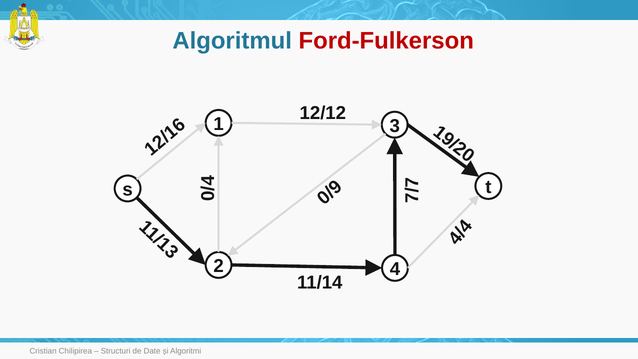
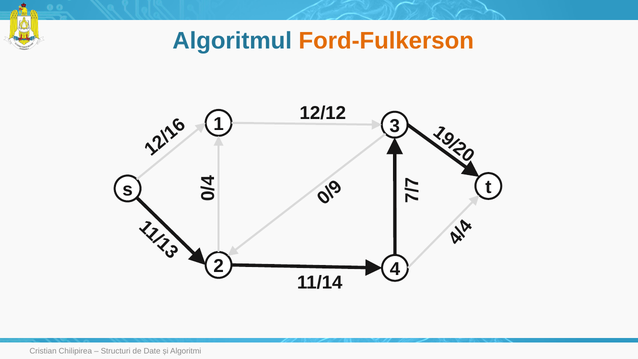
Ford-Fulkerson colour: red -> orange
